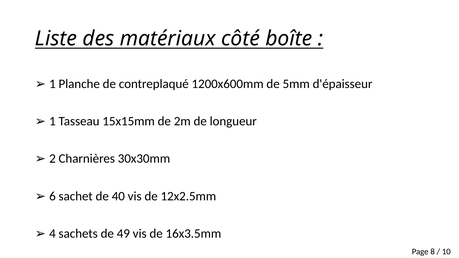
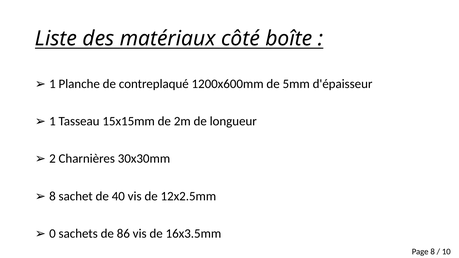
6 at (52, 196): 6 -> 8
4: 4 -> 0
49: 49 -> 86
